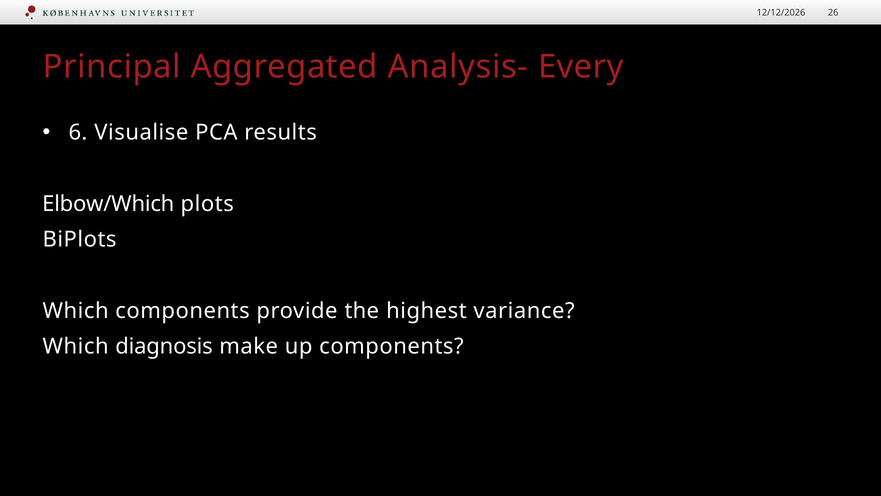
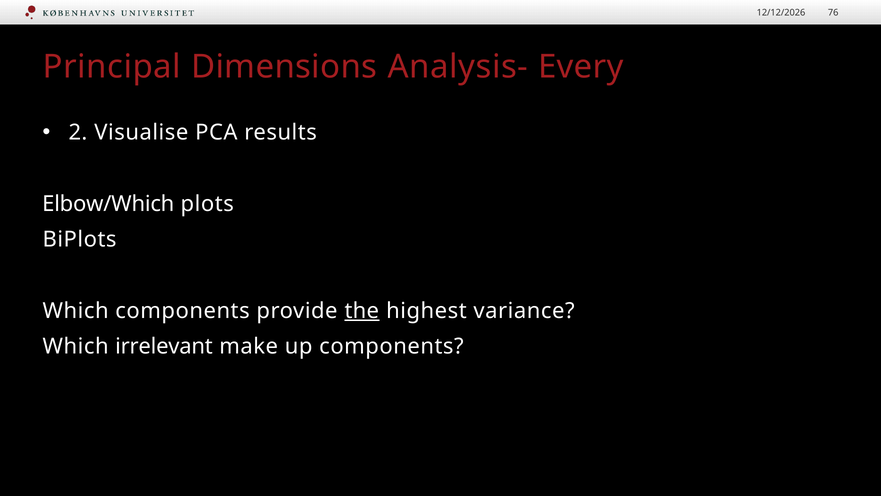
26: 26 -> 76
Aggregated: Aggregated -> Dimensions
6: 6 -> 2
the underline: none -> present
diagnosis: diagnosis -> irrelevant
